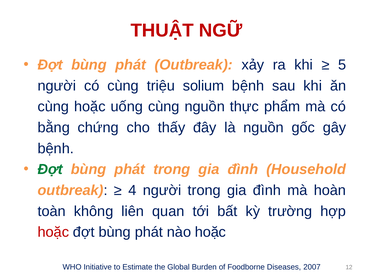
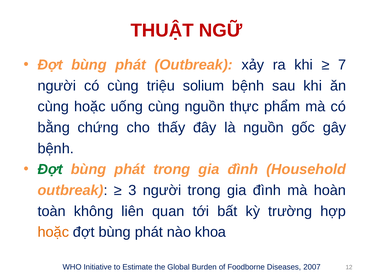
5: 5 -> 7
4: 4 -> 3
hoặc at (53, 232) colour: red -> orange
nào hoặc: hoặc -> khoa
